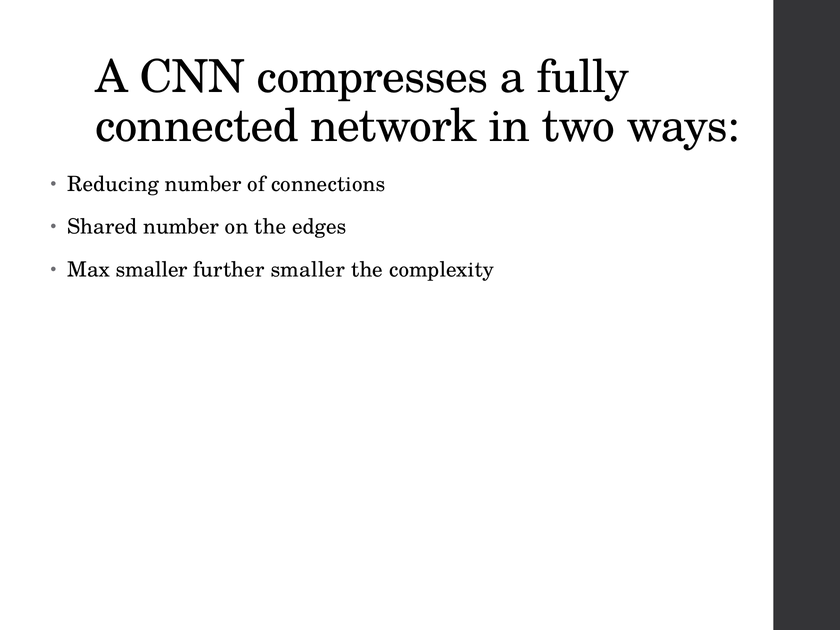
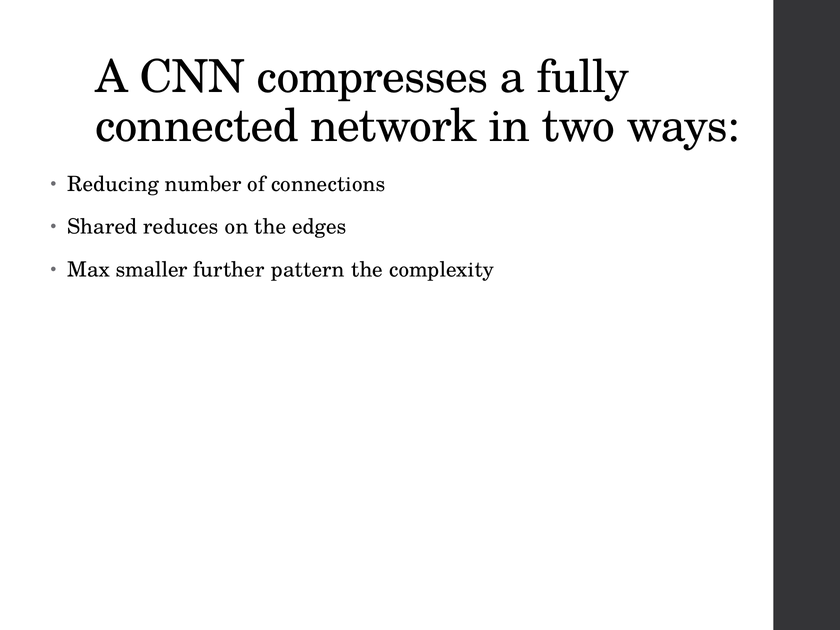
Shared number: number -> reduces
further smaller: smaller -> pattern
